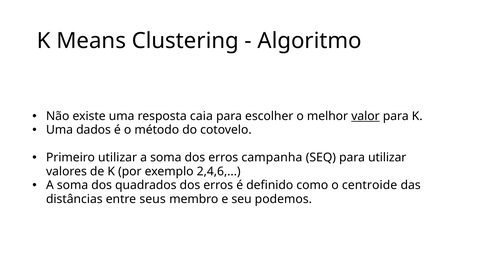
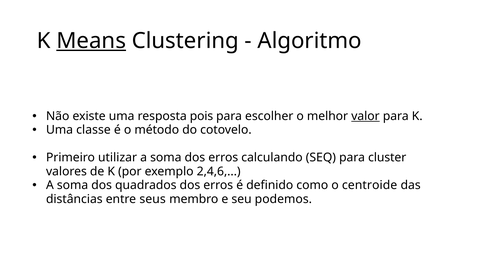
Means underline: none -> present
caia: caia -> pois
dados: dados -> classe
campanha: campanha -> calculando
para utilizar: utilizar -> cluster
